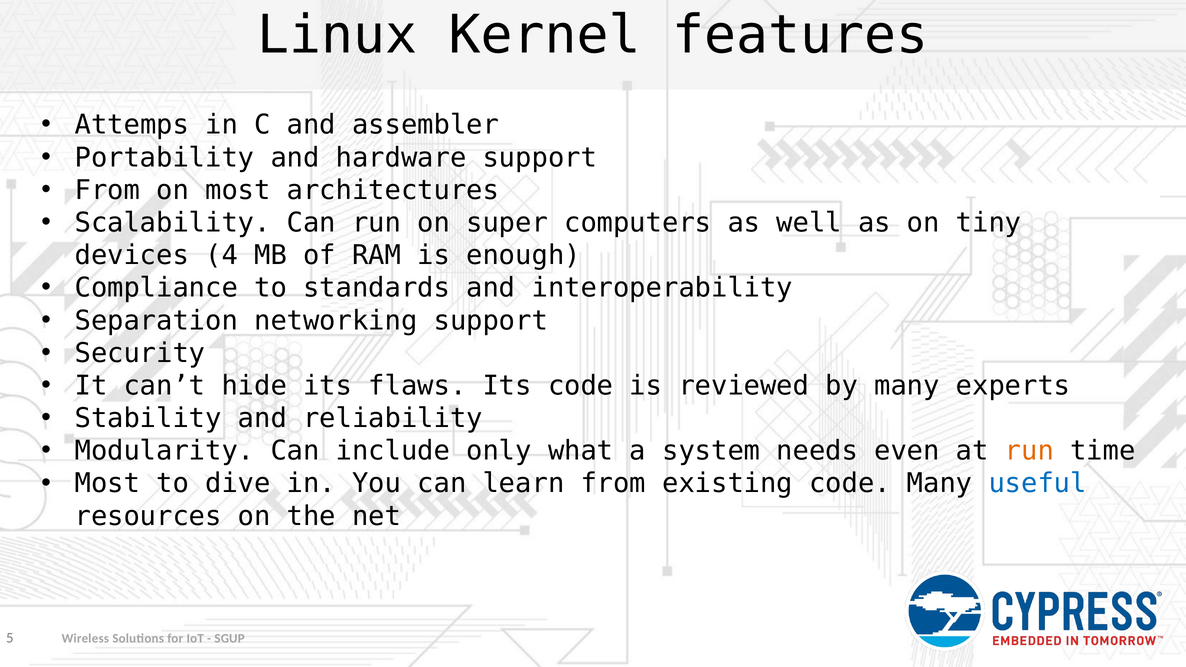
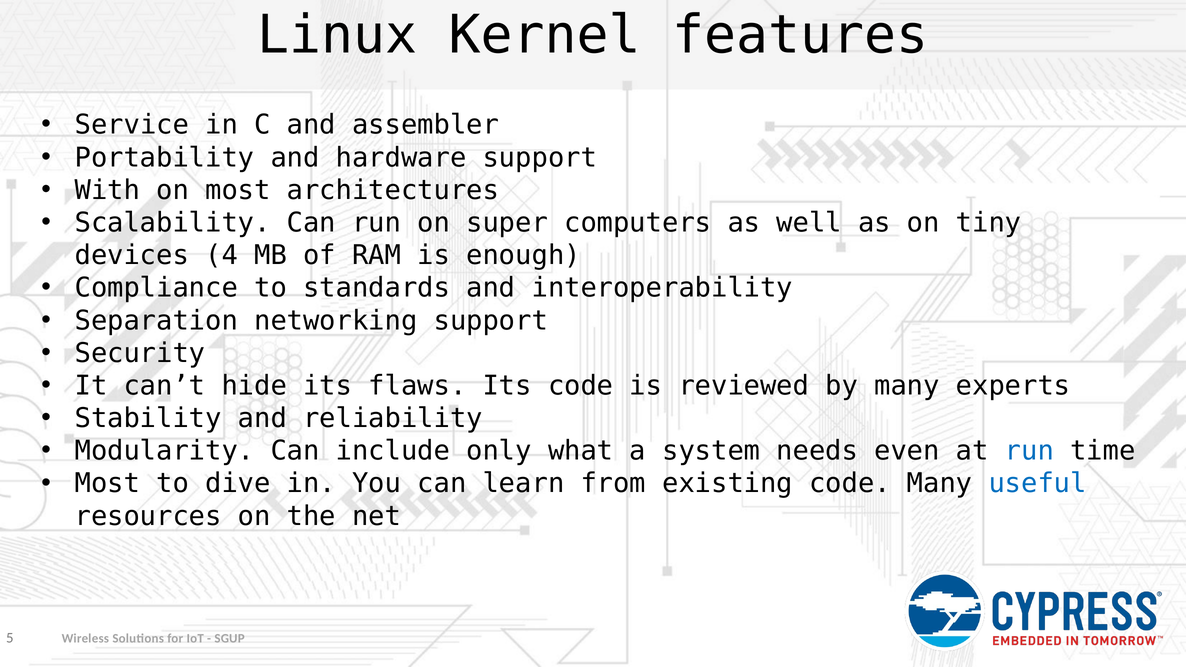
Attemps: Attemps -> Service
From at (107, 190): From -> With
run at (1029, 451) colour: orange -> blue
